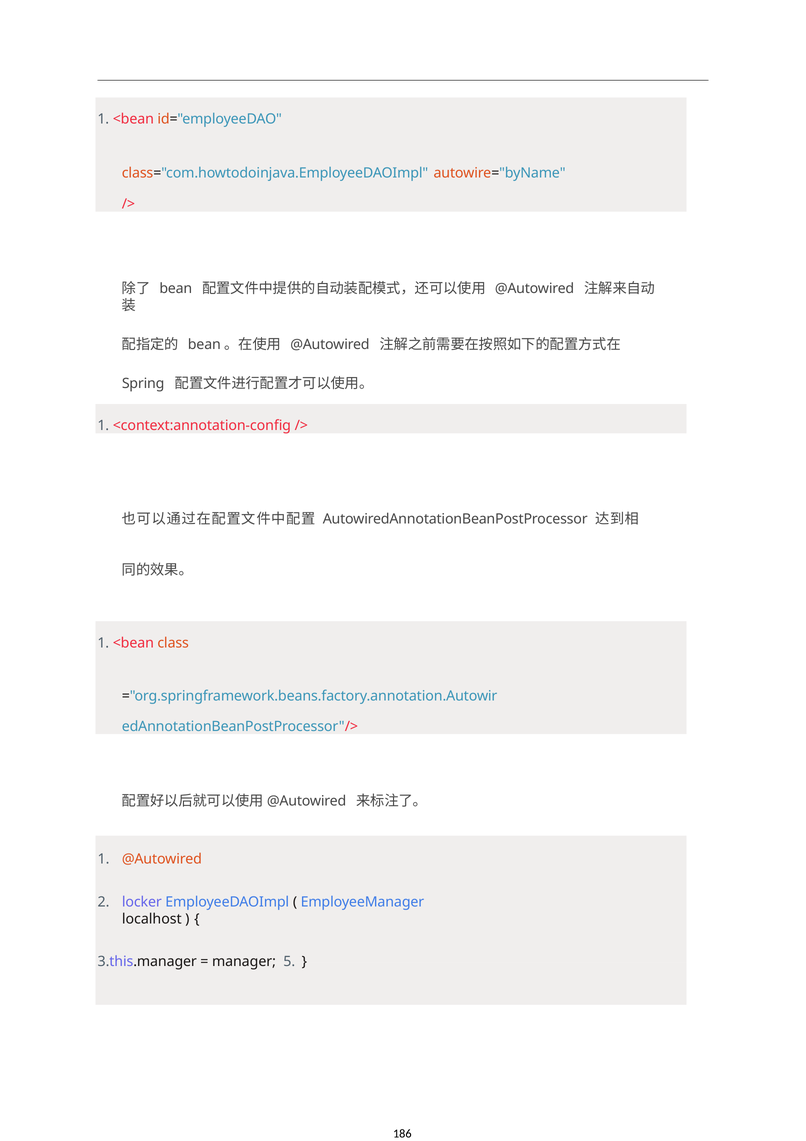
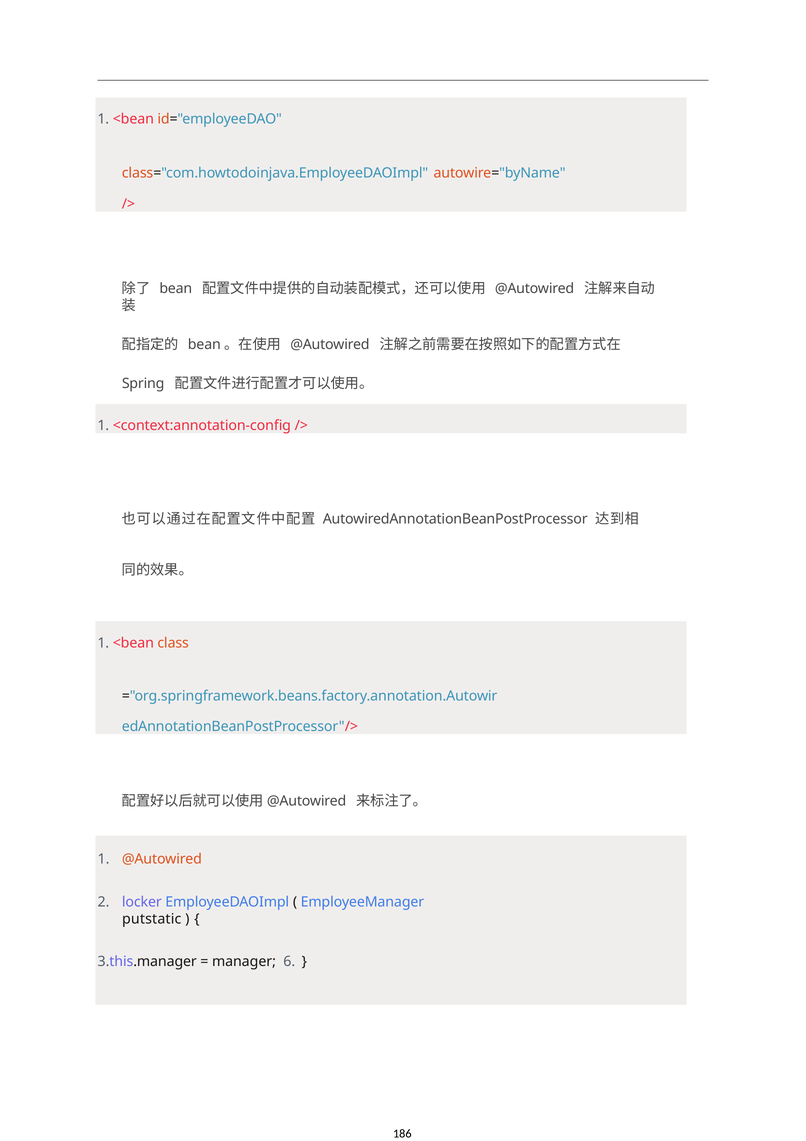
localhost: localhost -> putstatic
5: 5 -> 6
